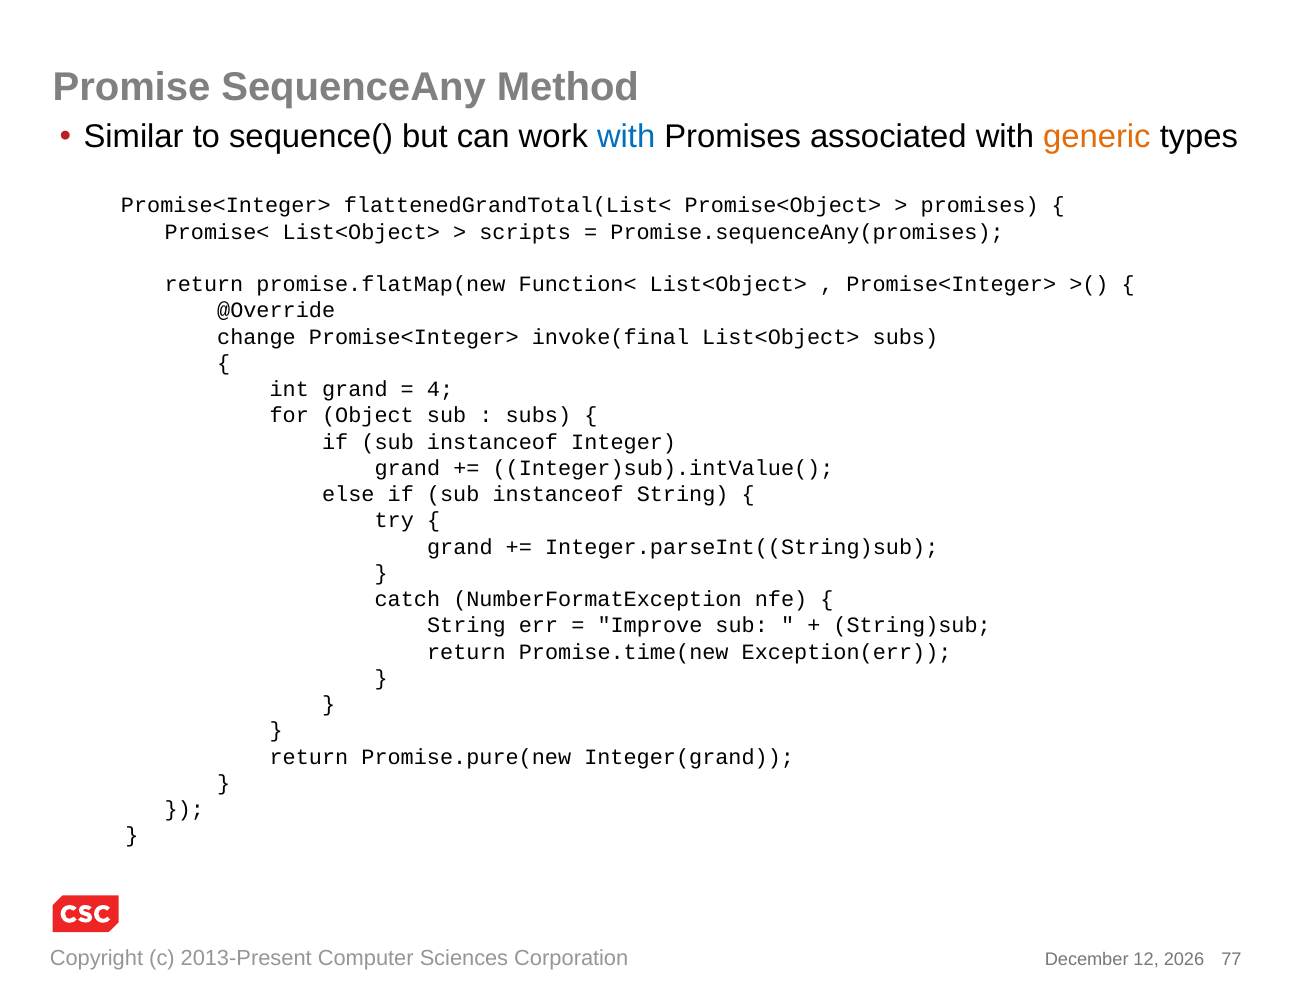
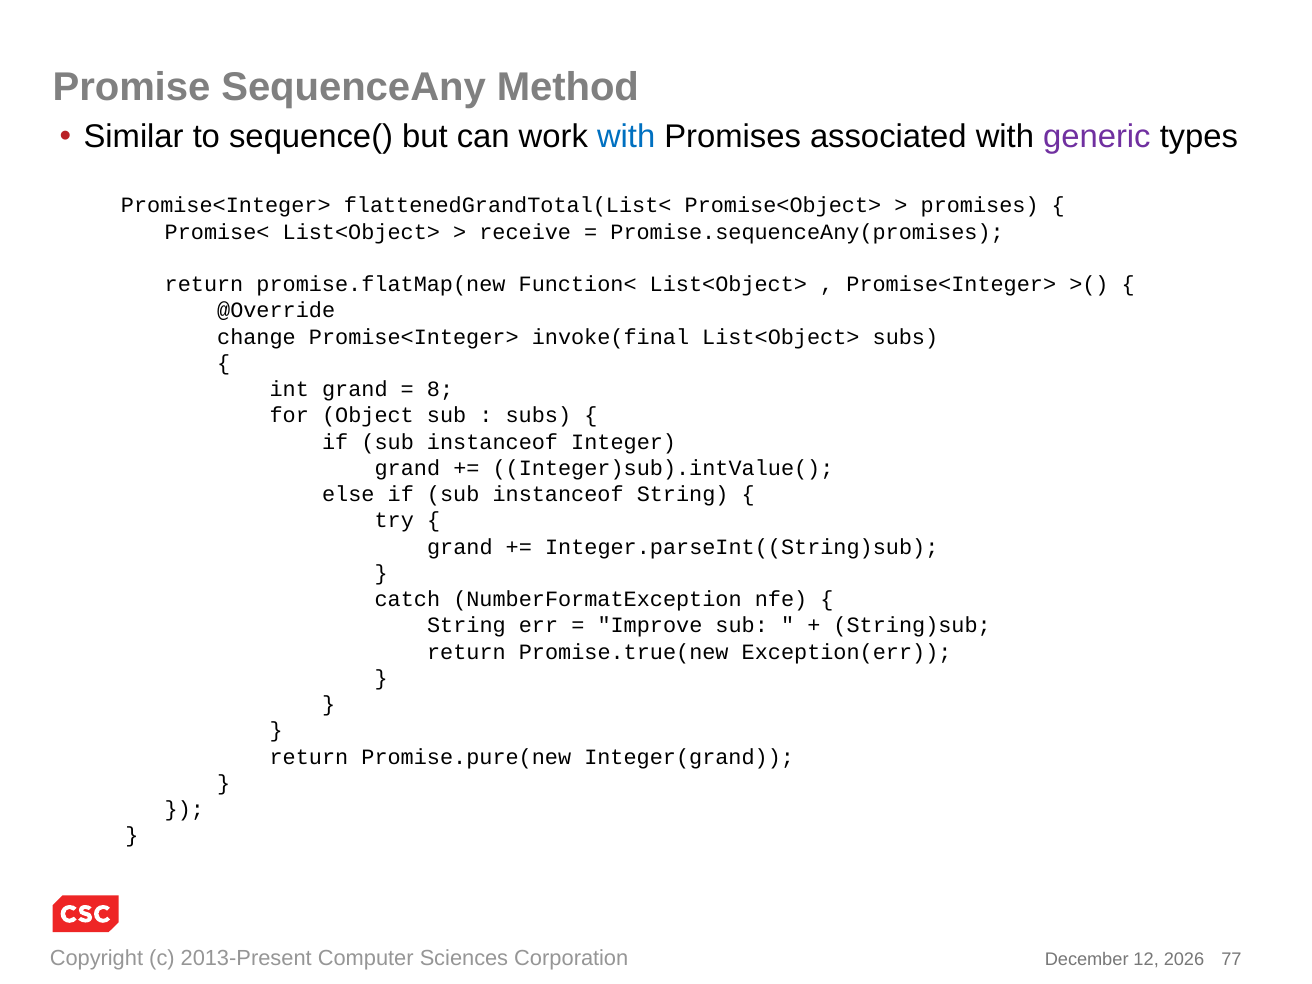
generic colour: orange -> purple
scripts: scripts -> receive
4: 4 -> 8
Promise.time(new: Promise.time(new -> Promise.true(new
